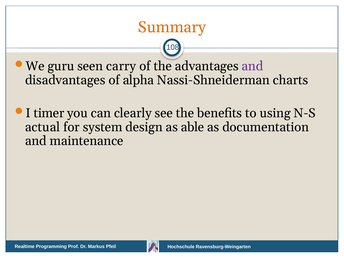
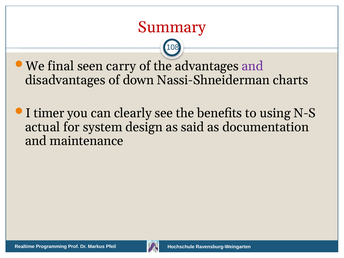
Summary colour: orange -> red
guru: guru -> final
alpha: alpha -> down
able: able -> said
